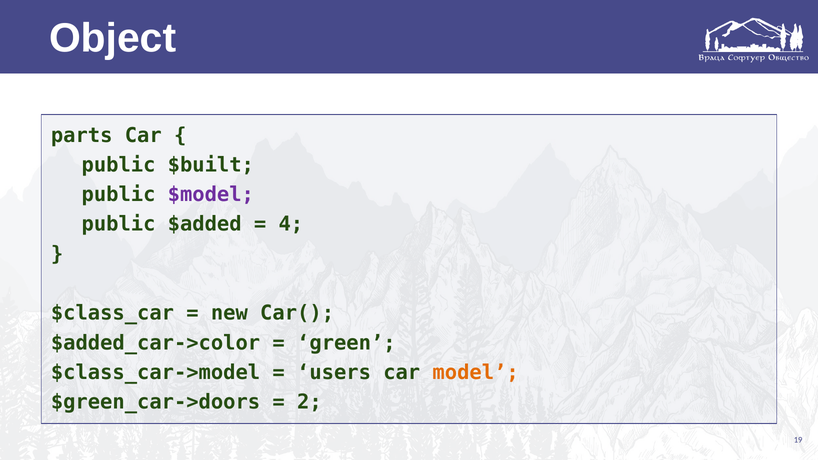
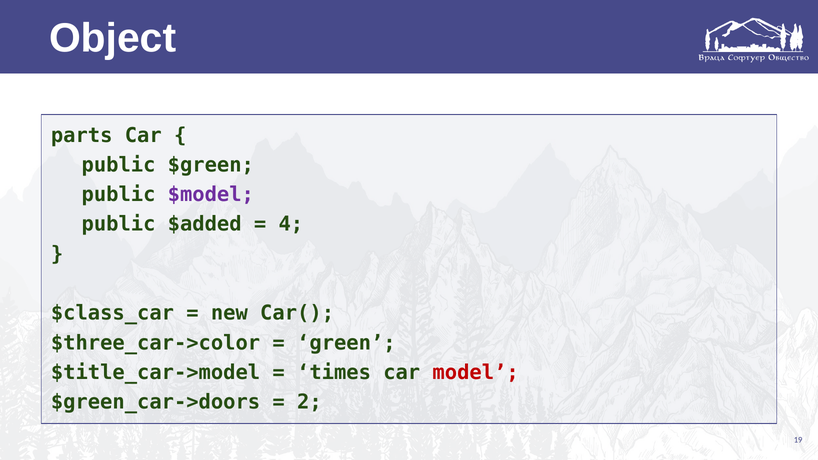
$built: $built -> $green
$added_car->color: $added_car->color -> $three_car->color
$class_car->model: $class_car->model -> $title_car->model
users: users -> times
model colour: orange -> red
